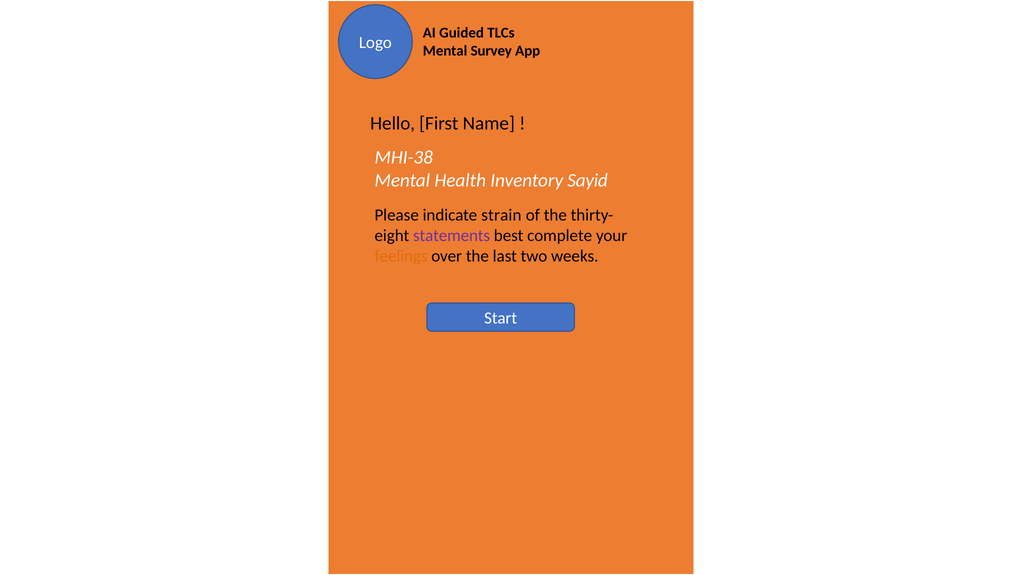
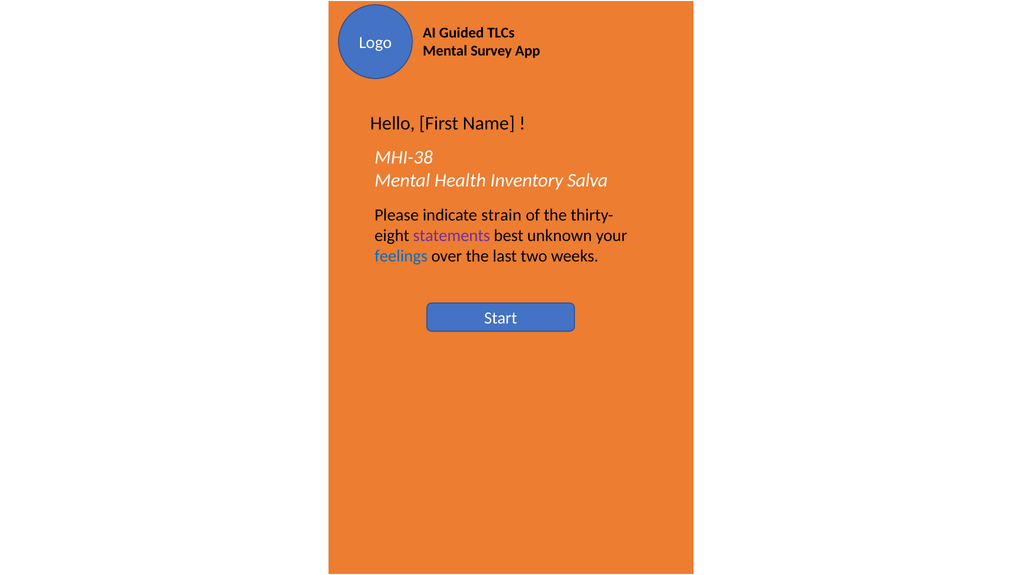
Sayid: Sayid -> Salva
complete: complete -> unknown
feelings colour: orange -> blue
